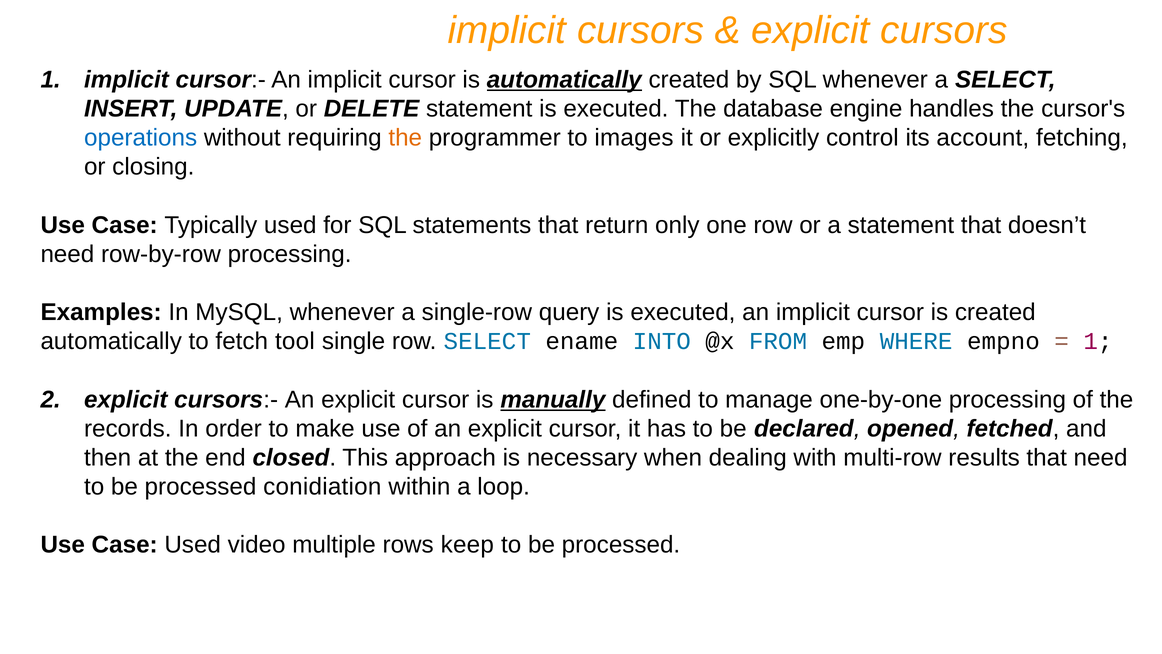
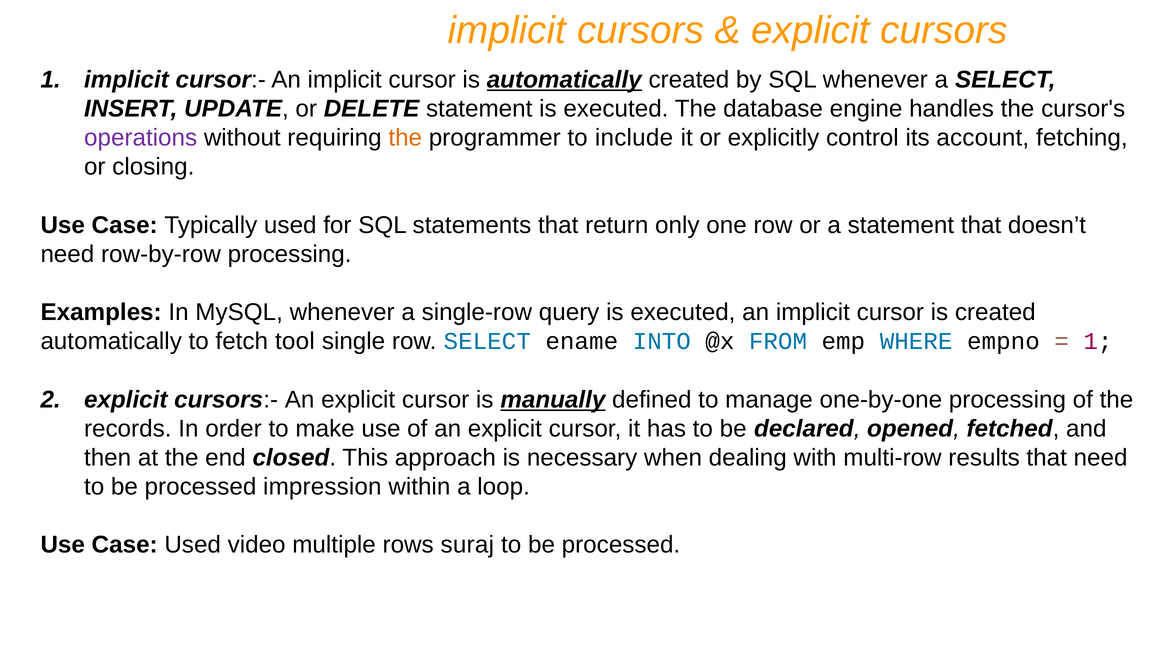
operations colour: blue -> purple
images: images -> include
conidiation: conidiation -> impression
keep: keep -> suraj
